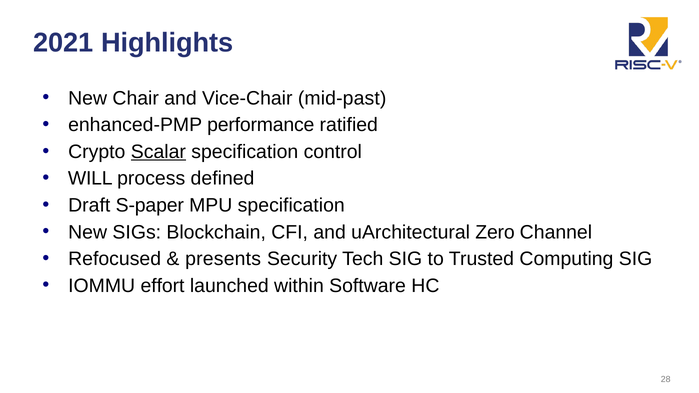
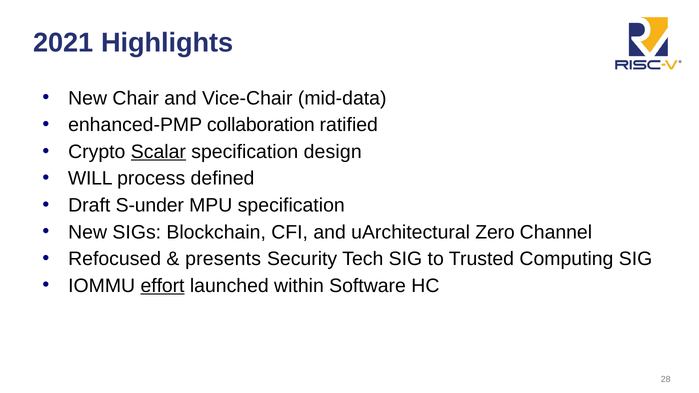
mid-past: mid-past -> mid-data
performance: performance -> collaboration
control: control -> design
S-paper: S-paper -> S-under
effort underline: none -> present
